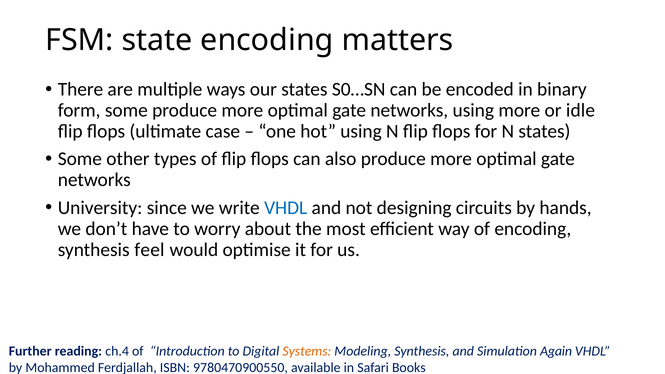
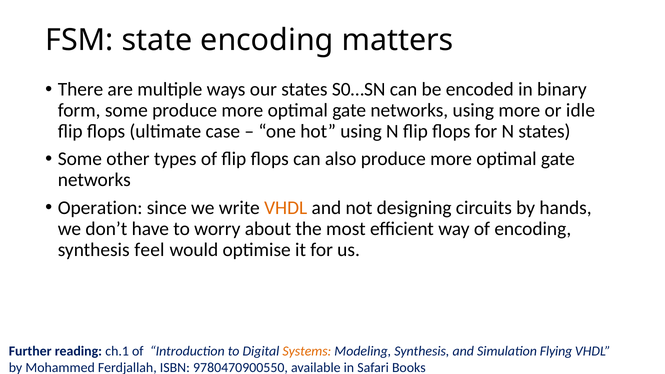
University: University -> Operation
VHDL at (286, 208) colour: blue -> orange
ch.4: ch.4 -> ch.1
Again: Again -> Flying
